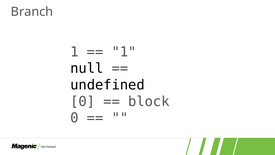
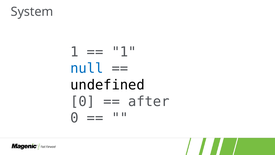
Branch: Branch -> System
null colour: black -> blue
block: block -> after
